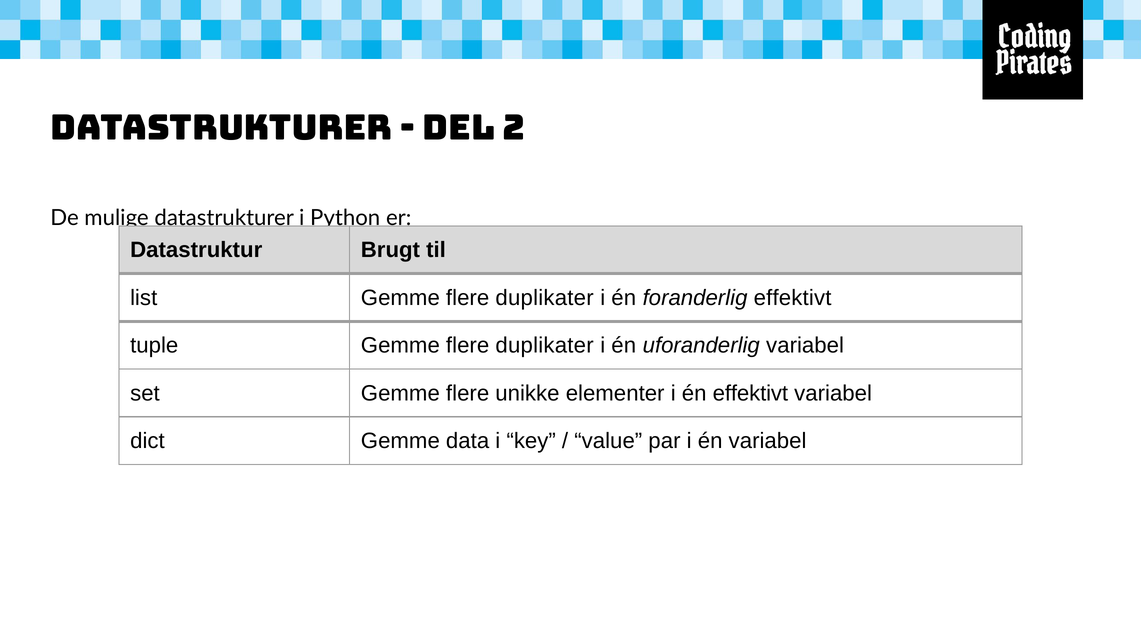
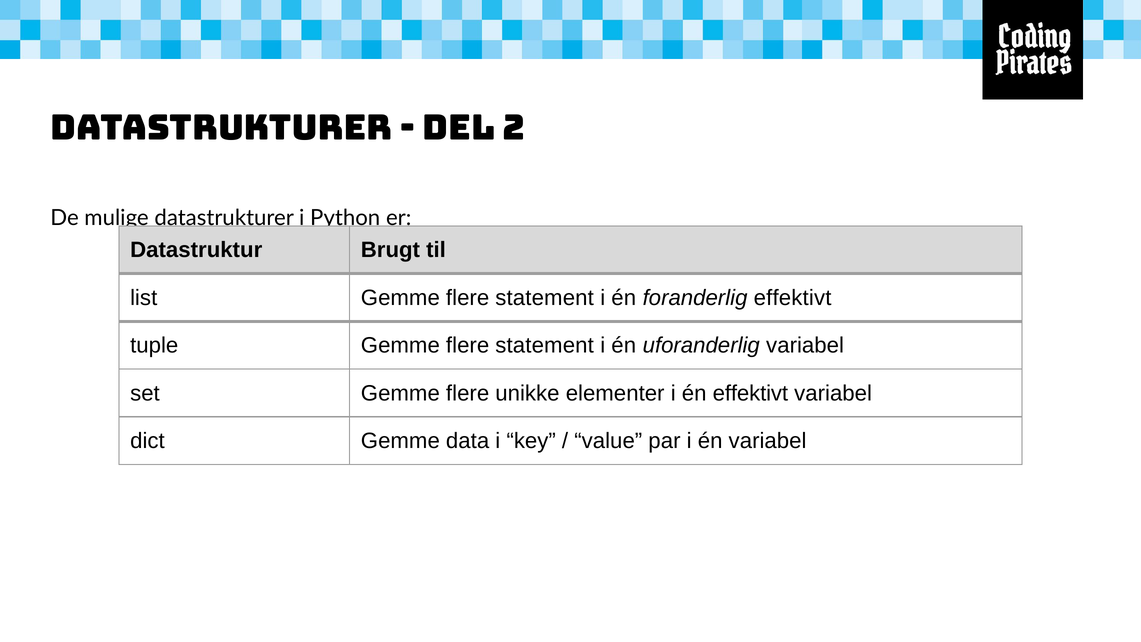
list Gemme flere duplikater: duplikater -> statement
tuple Gemme flere duplikater: duplikater -> statement
